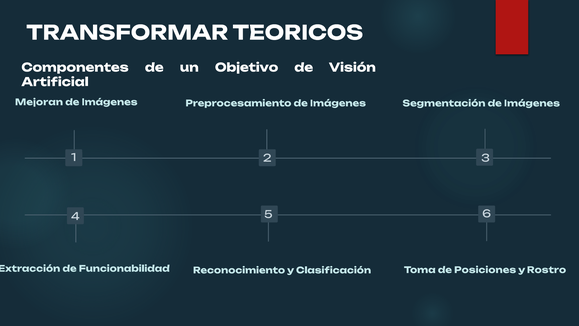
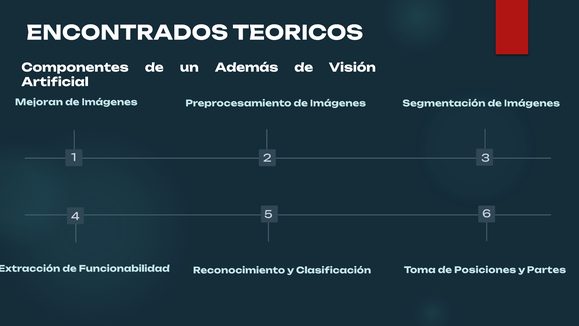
TRANSFORMAR: TRANSFORMAR -> ENCONTRADOS
Objetivo: Objetivo -> Además
Rostro: Rostro -> Partes
